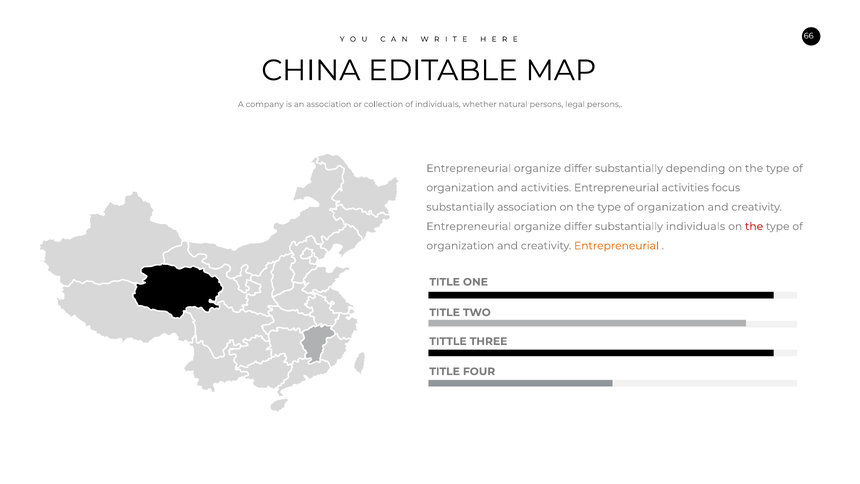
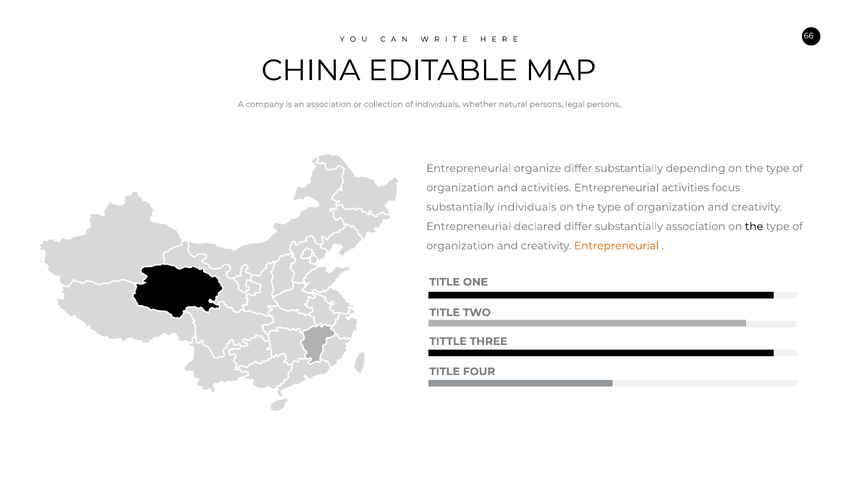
substantially association: association -> individuals
organize at (538, 226): organize -> declared
substantially individuals: individuals -> association
the at (754, 226) colour: red -> black
